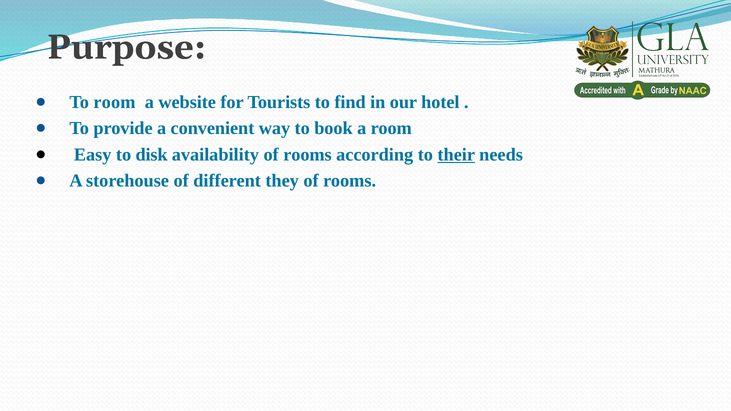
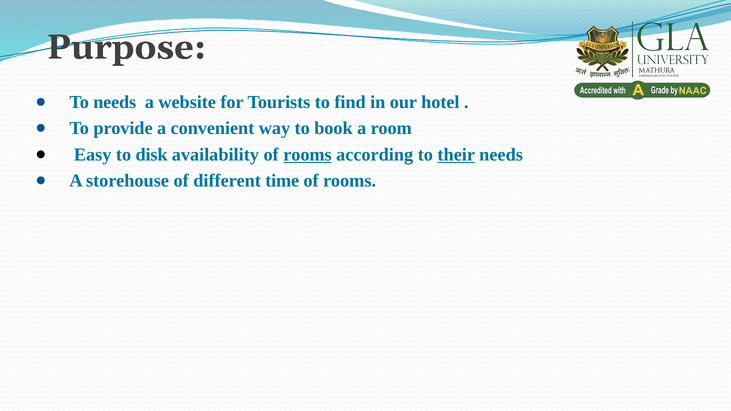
To room: room -> needs
rooms at (307, 155) underline: none -> present
they: they -> time
